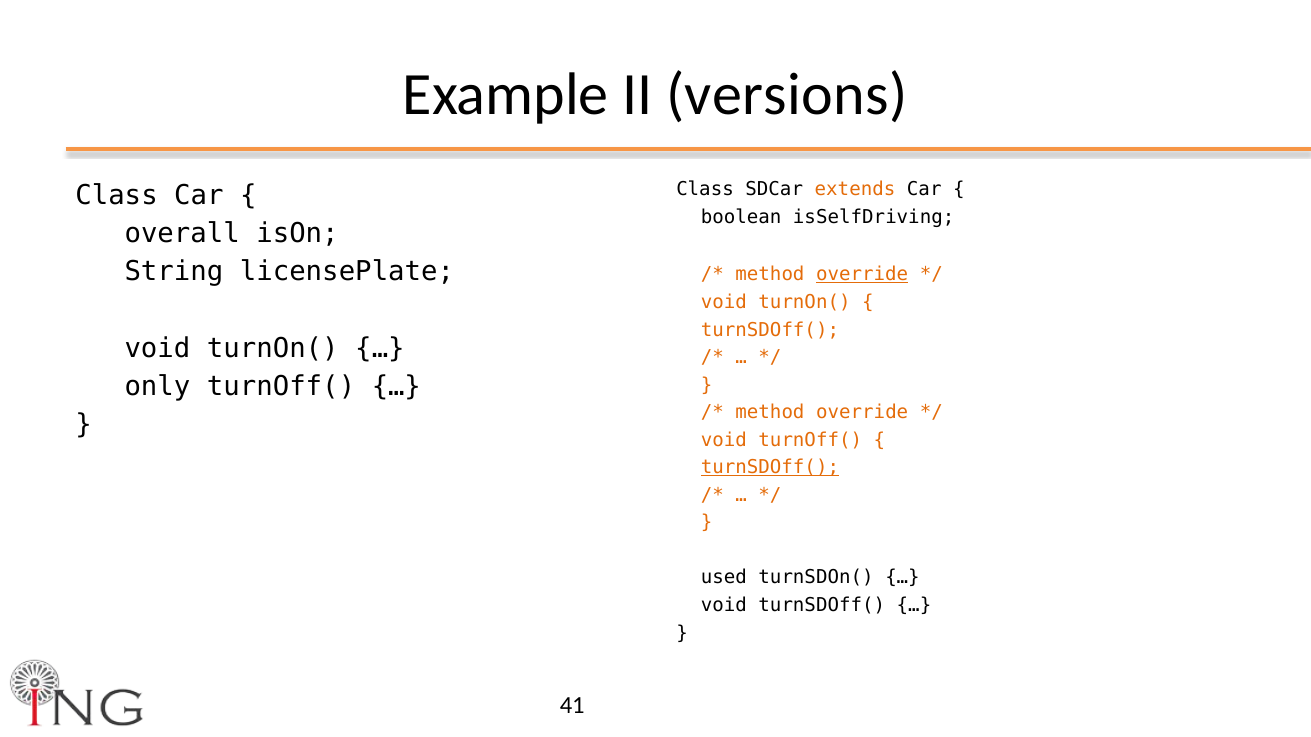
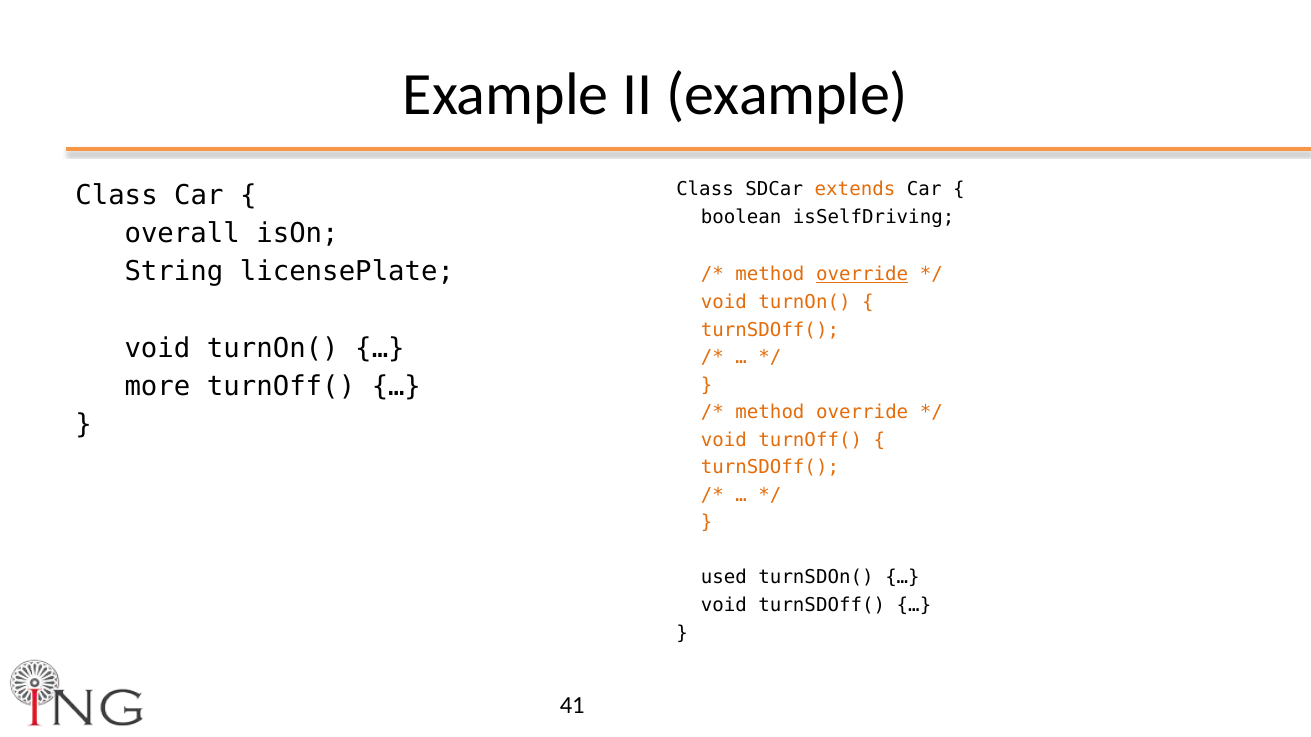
II versions: versions -> example
only: only -> more
turnSDOff( at (770, 468) underline: present -> none
